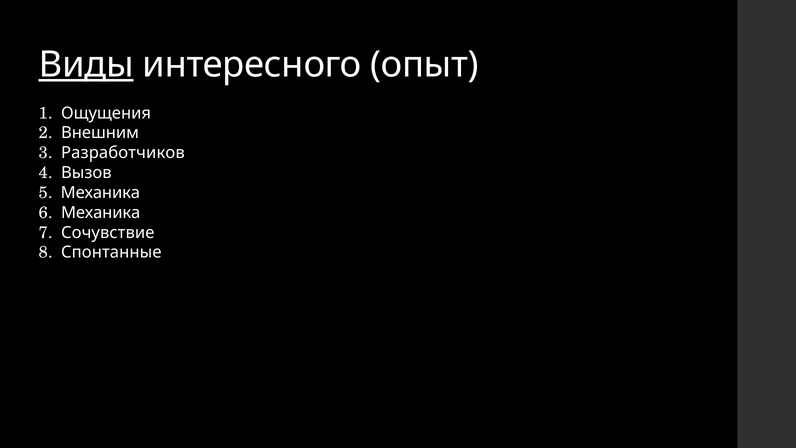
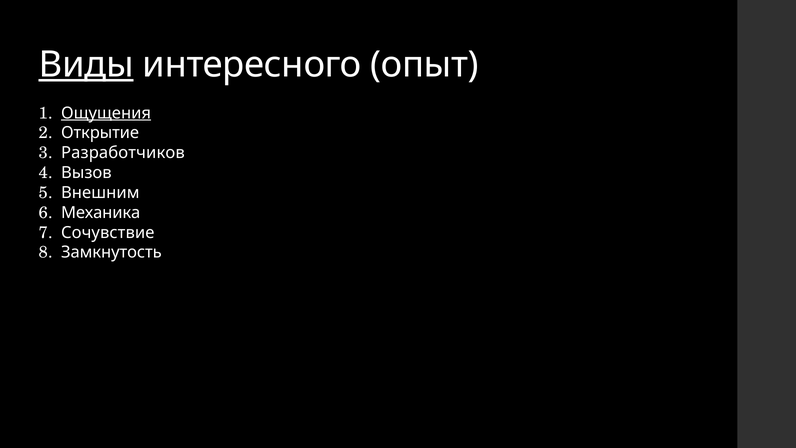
Ощущения underline: none -> present
Внешним: Внешним -> Открытие
Механика at (100, 193): Механика -> Внешним
Спонтанные: Спонтанные -> Замкнутость
